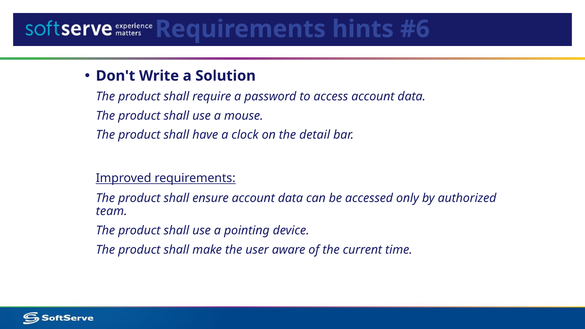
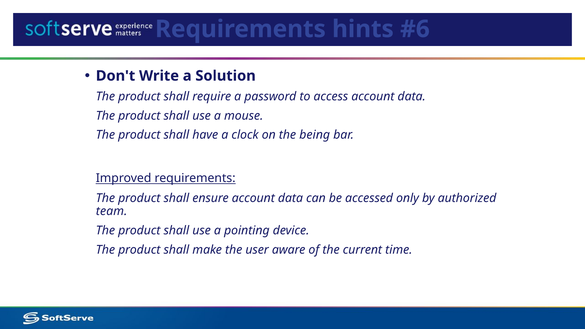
detail: detail -> being
